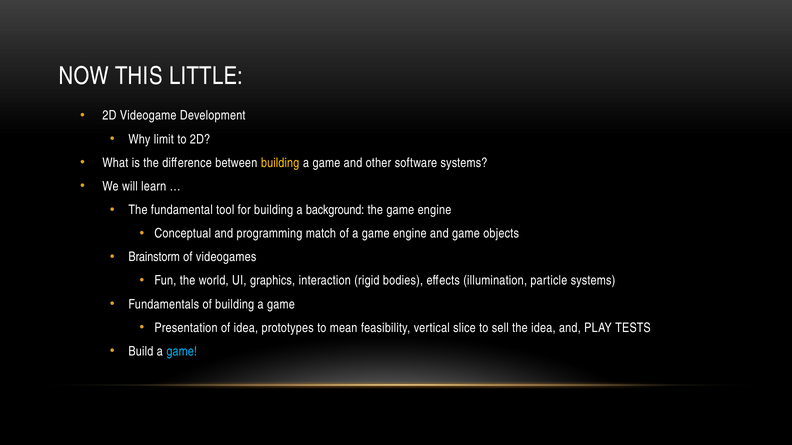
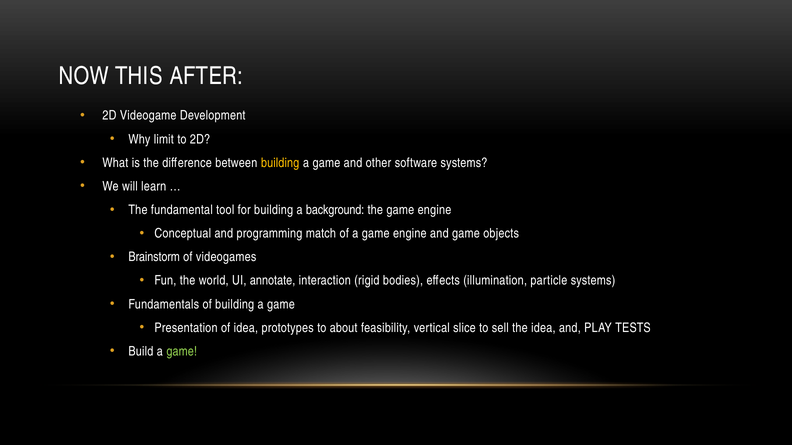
LITTLE: LITTLE -> AFTER
graphics: graphics -> annotate
mean: mean -> about
game at (182, 352) colour: light blue -> light green
